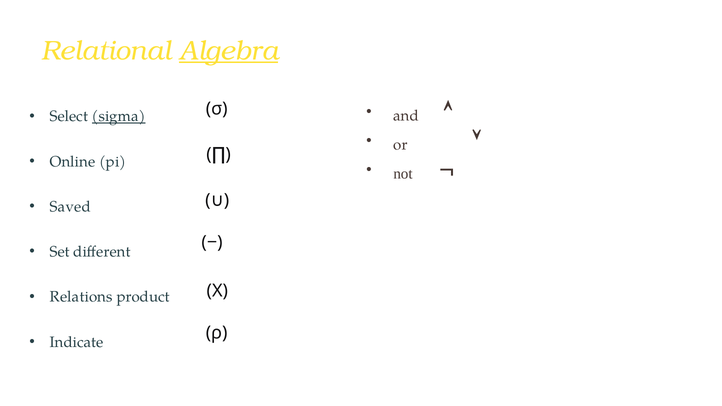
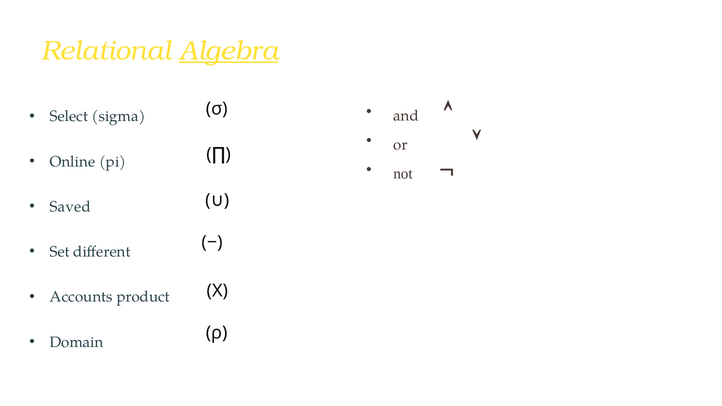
sigma underline: present -> none
Relations: Relations -> Accounts
Indicate: Indicate -> Domain
